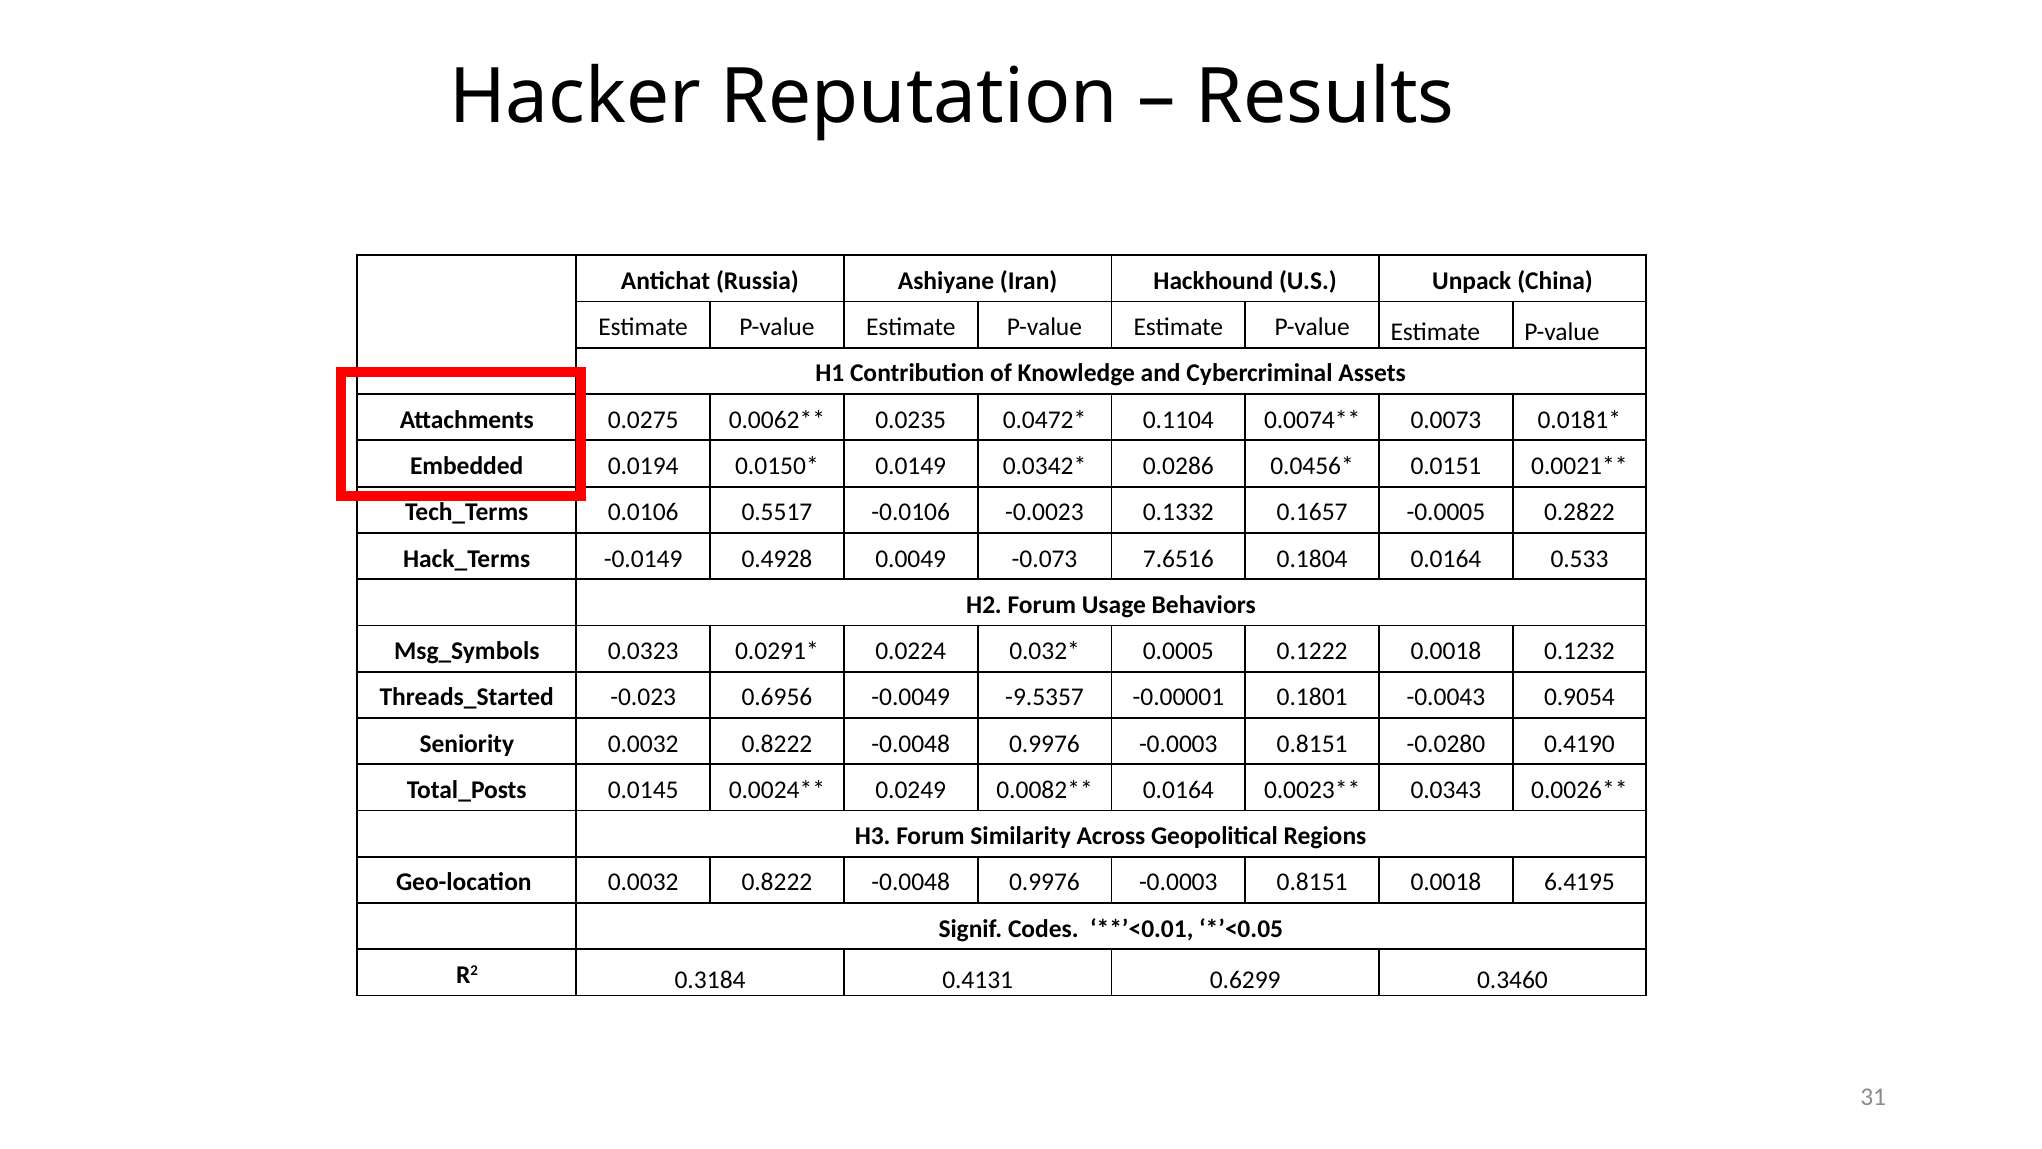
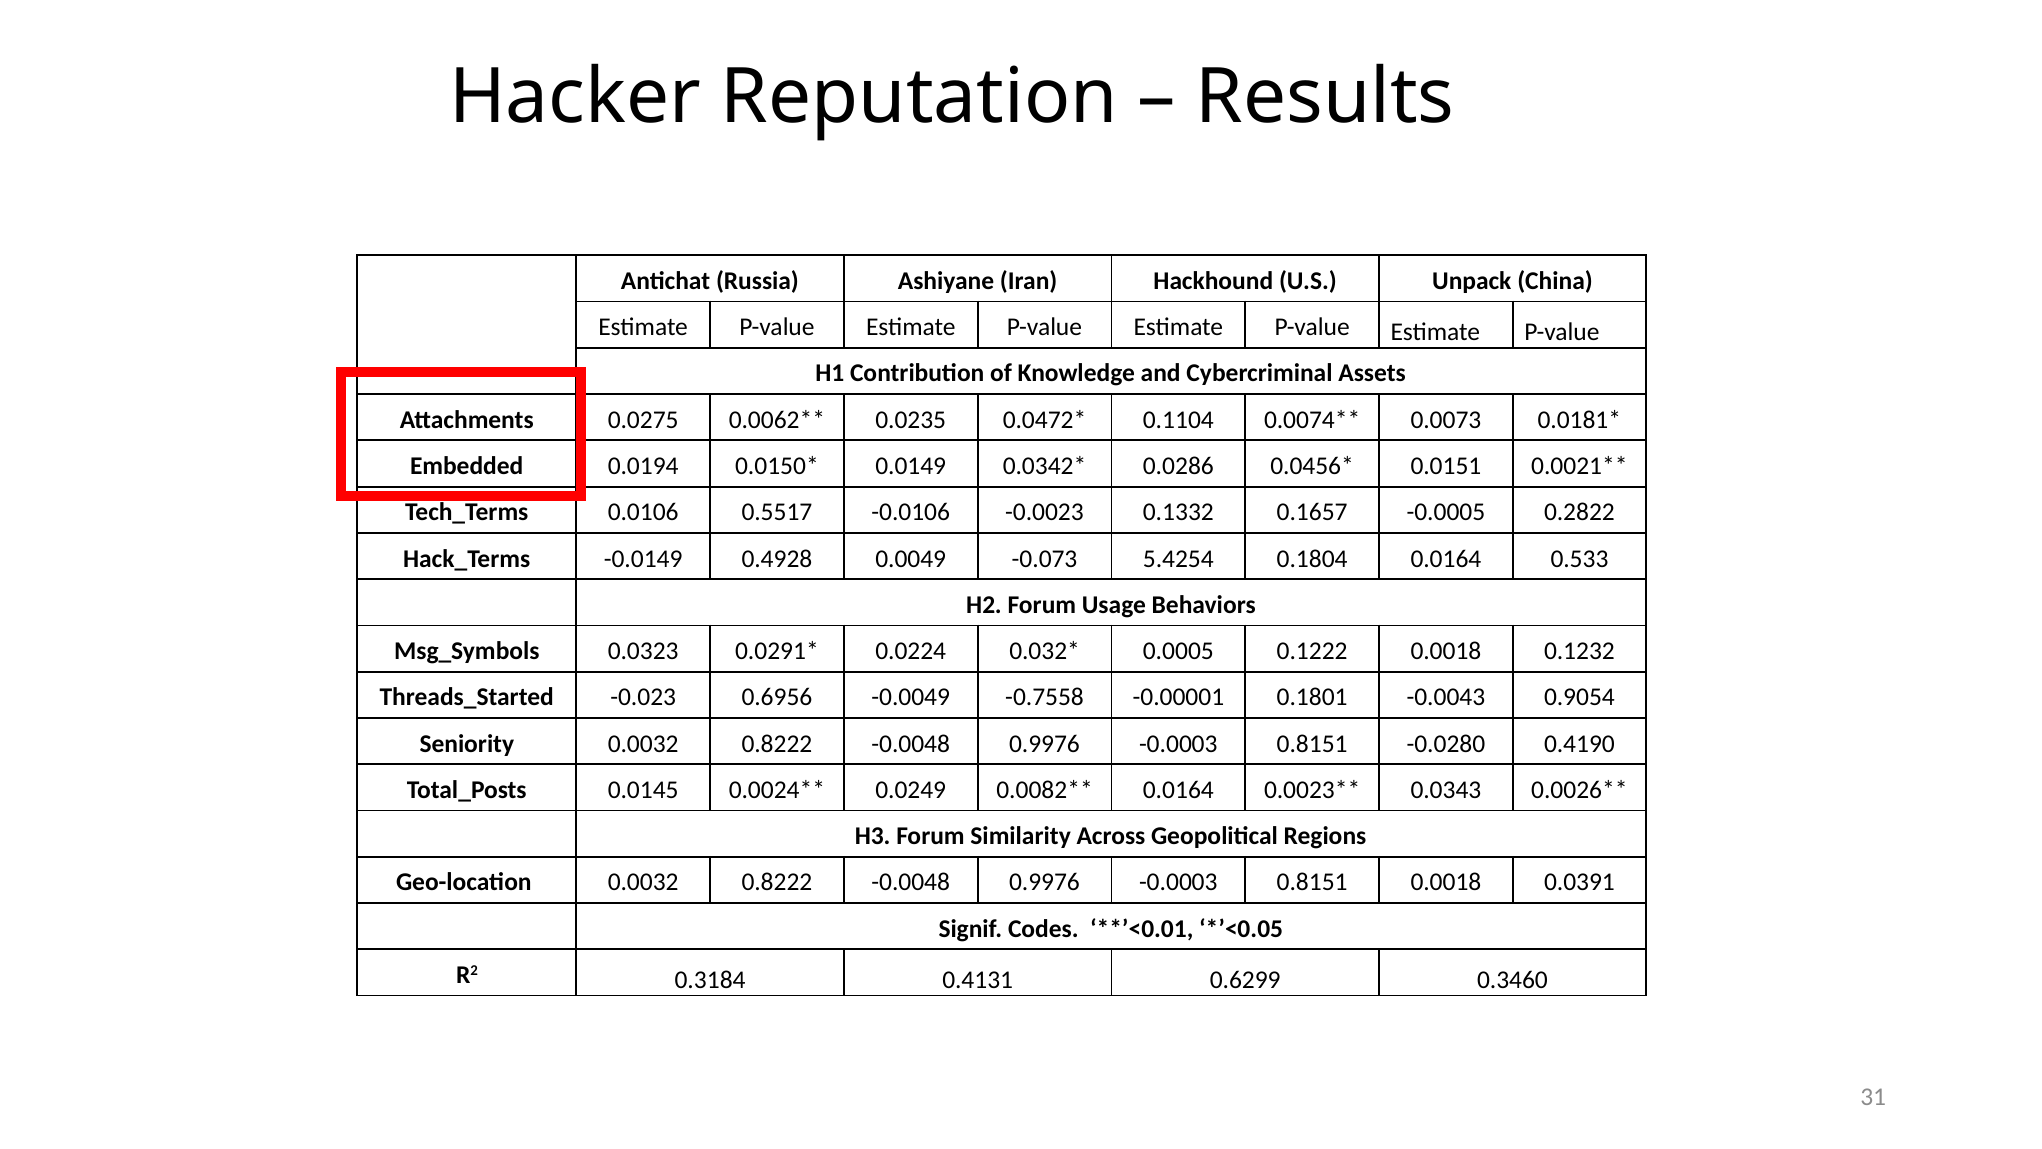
7.6516: 7.6516 -> 5.4254
-9.5357: -9.5357 -> -0.7558
6.4195: 6.4195 -> 0.0391
